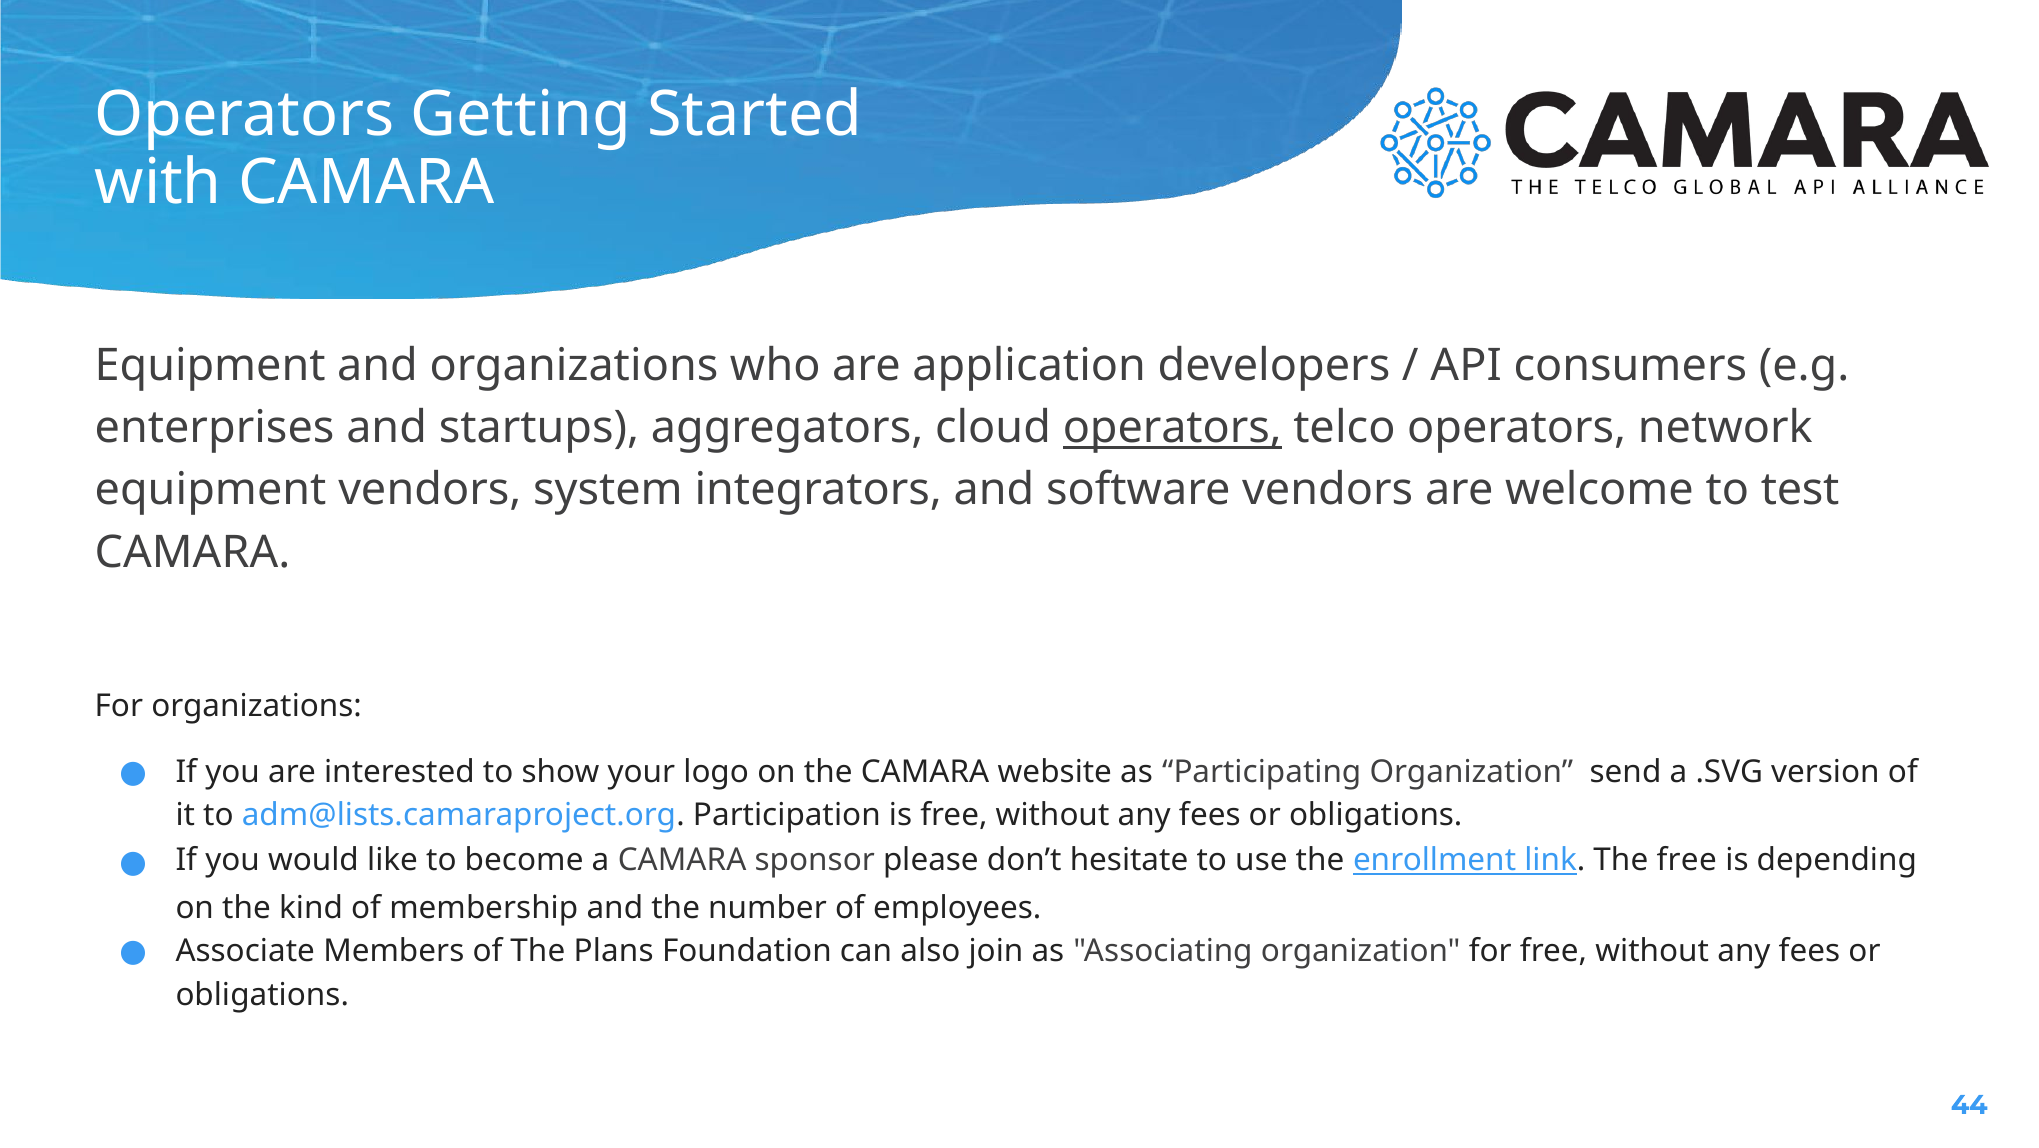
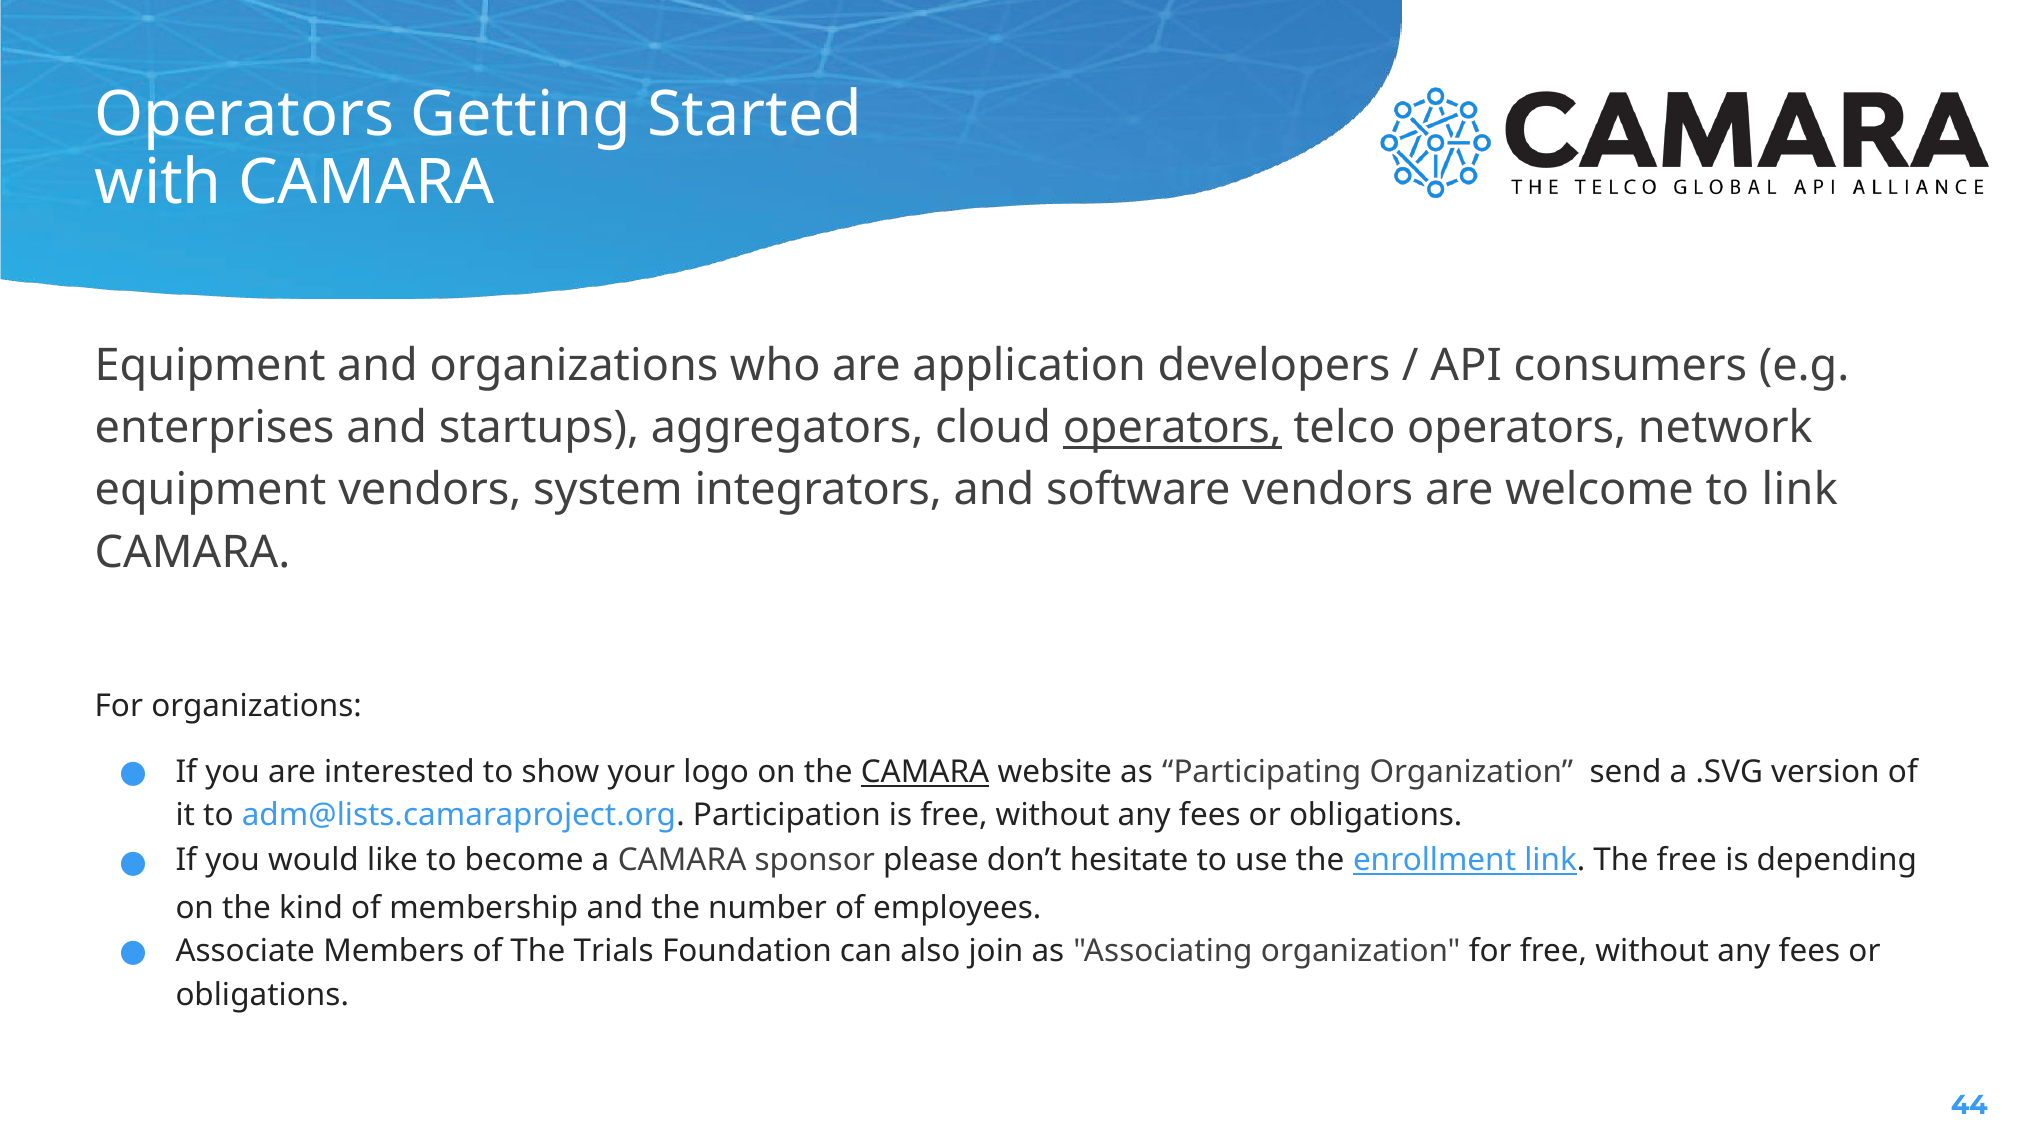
to test: test -> link
CAMARA at (925, 772) underline: none -> present
Plans: Plans -> Trials
